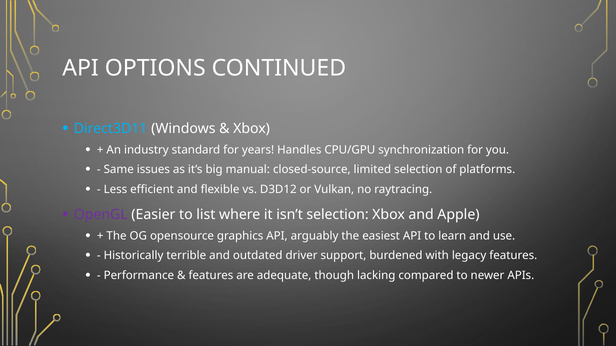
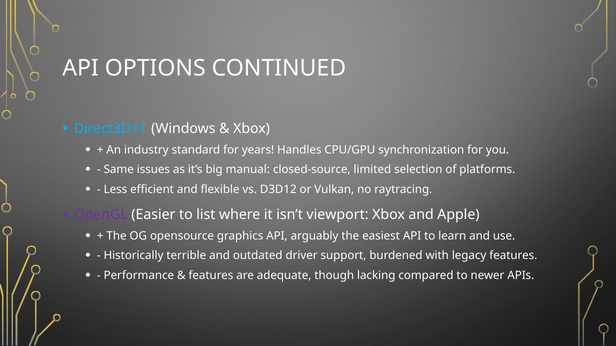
isn’t selection: selection -> viewport
